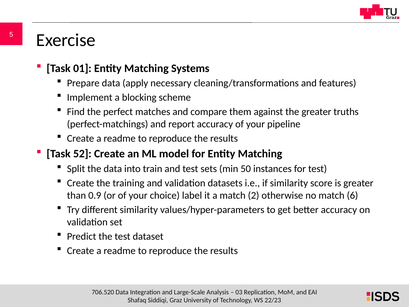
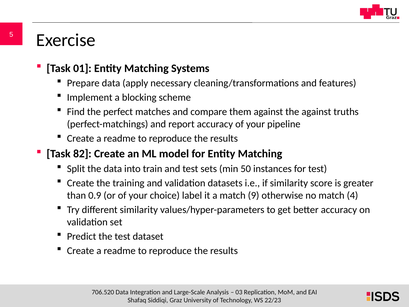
the greater: greater -> against
52: 52 -> 82
2: 2 -> 9
6: 6 -> 4
